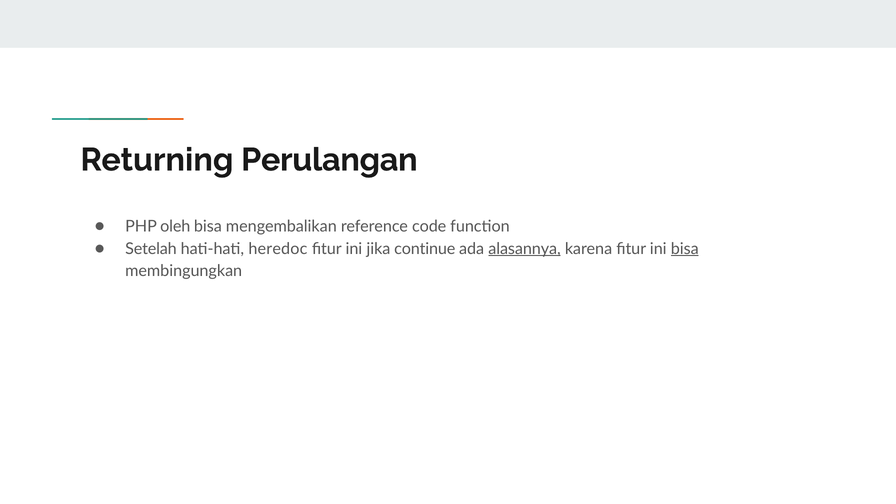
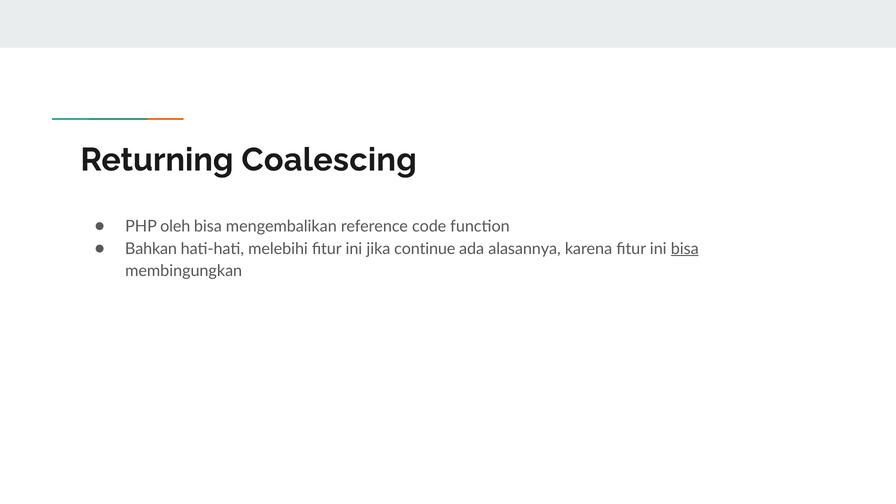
Perulangan: Perulangan -> Coalescing
Setelah: Setelah -> Bahkan
heredoc: heredoc -> melebihi
alasannya underline: present -> none
